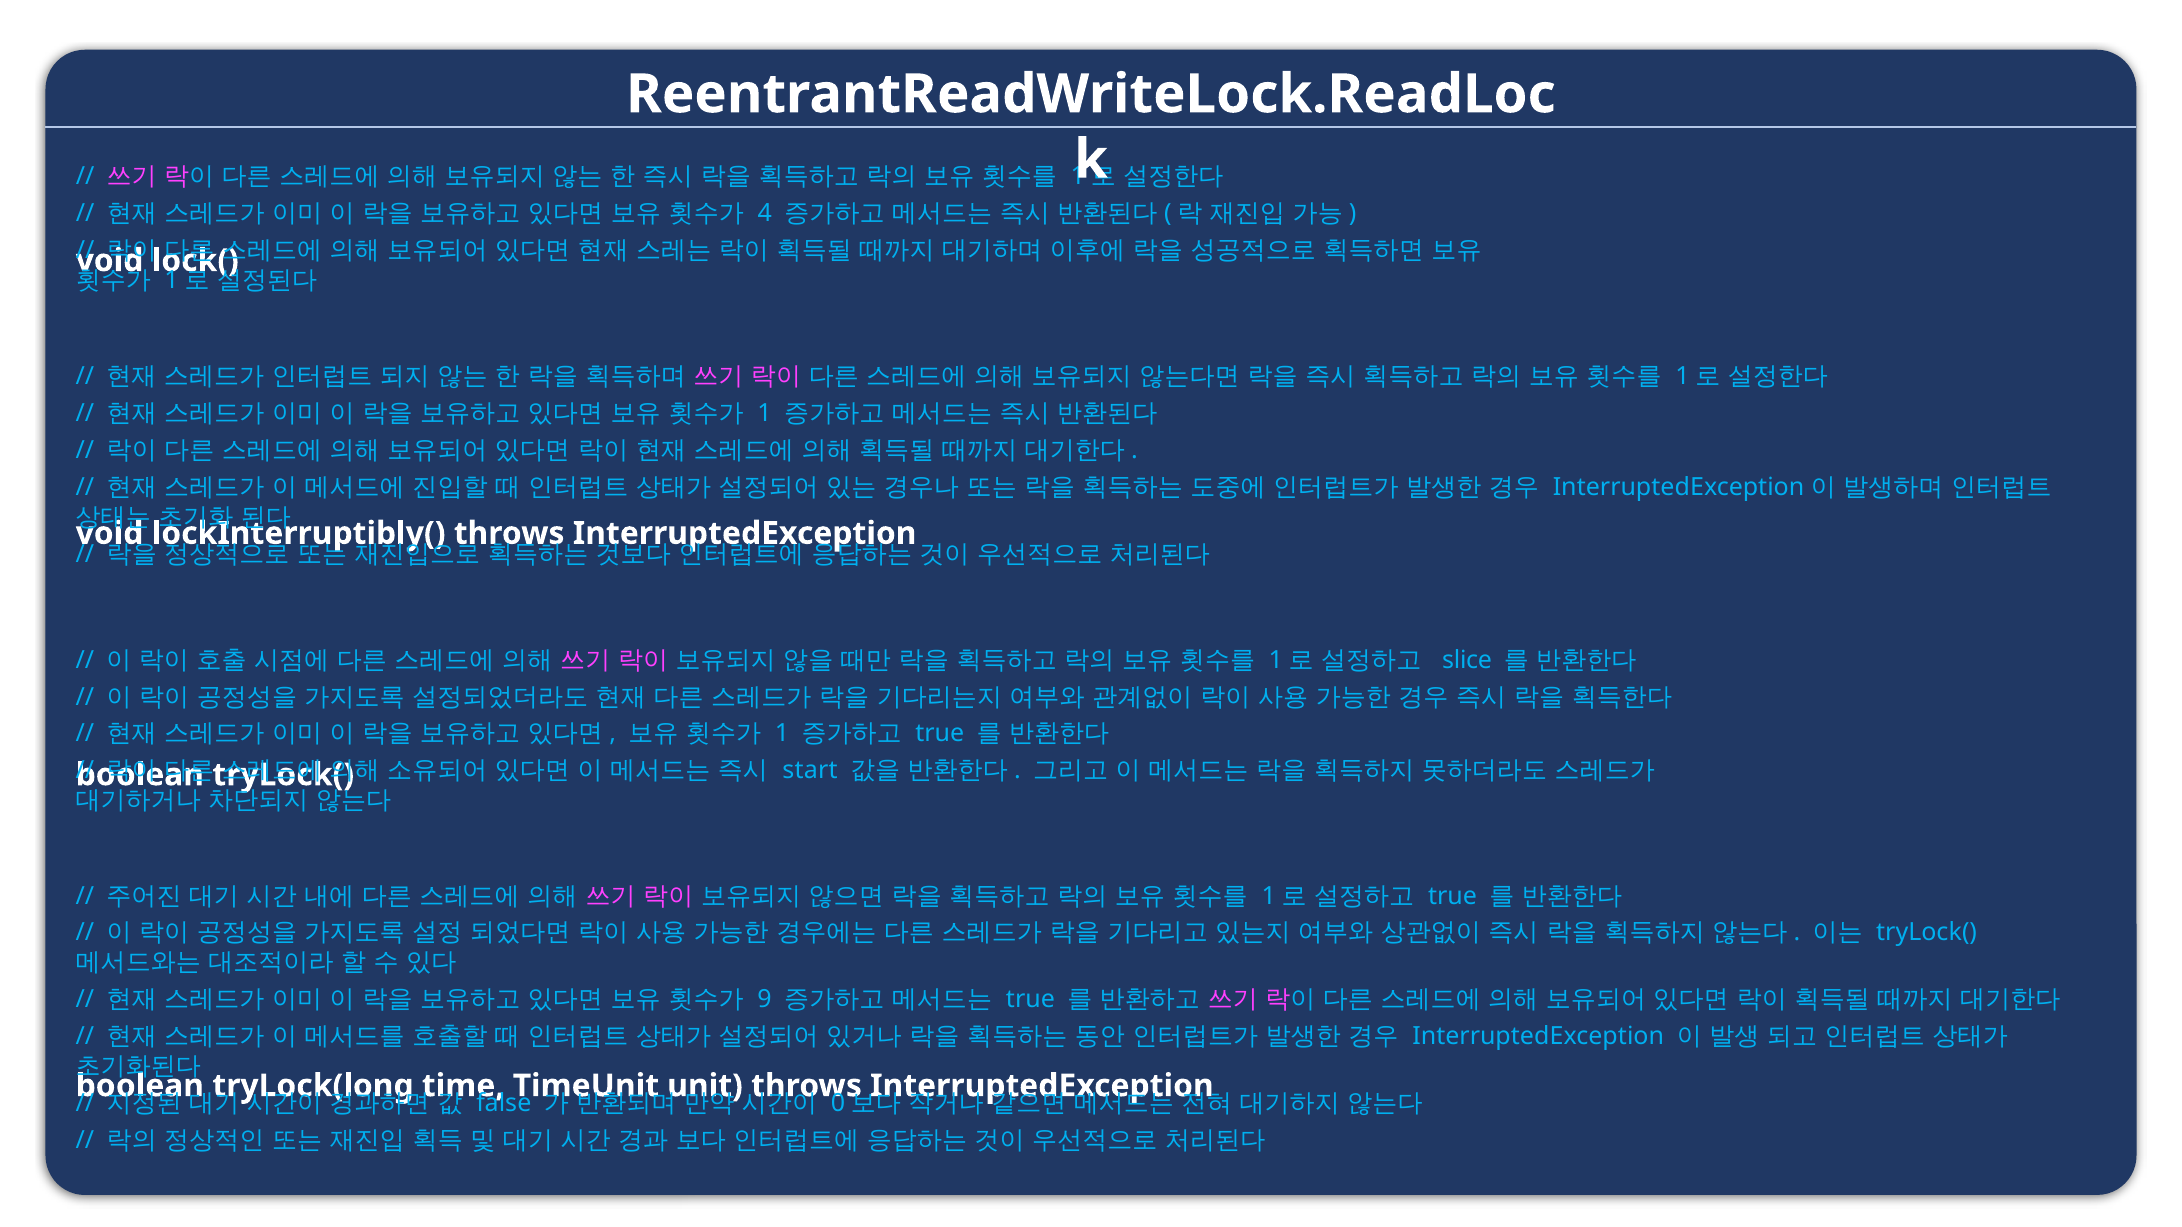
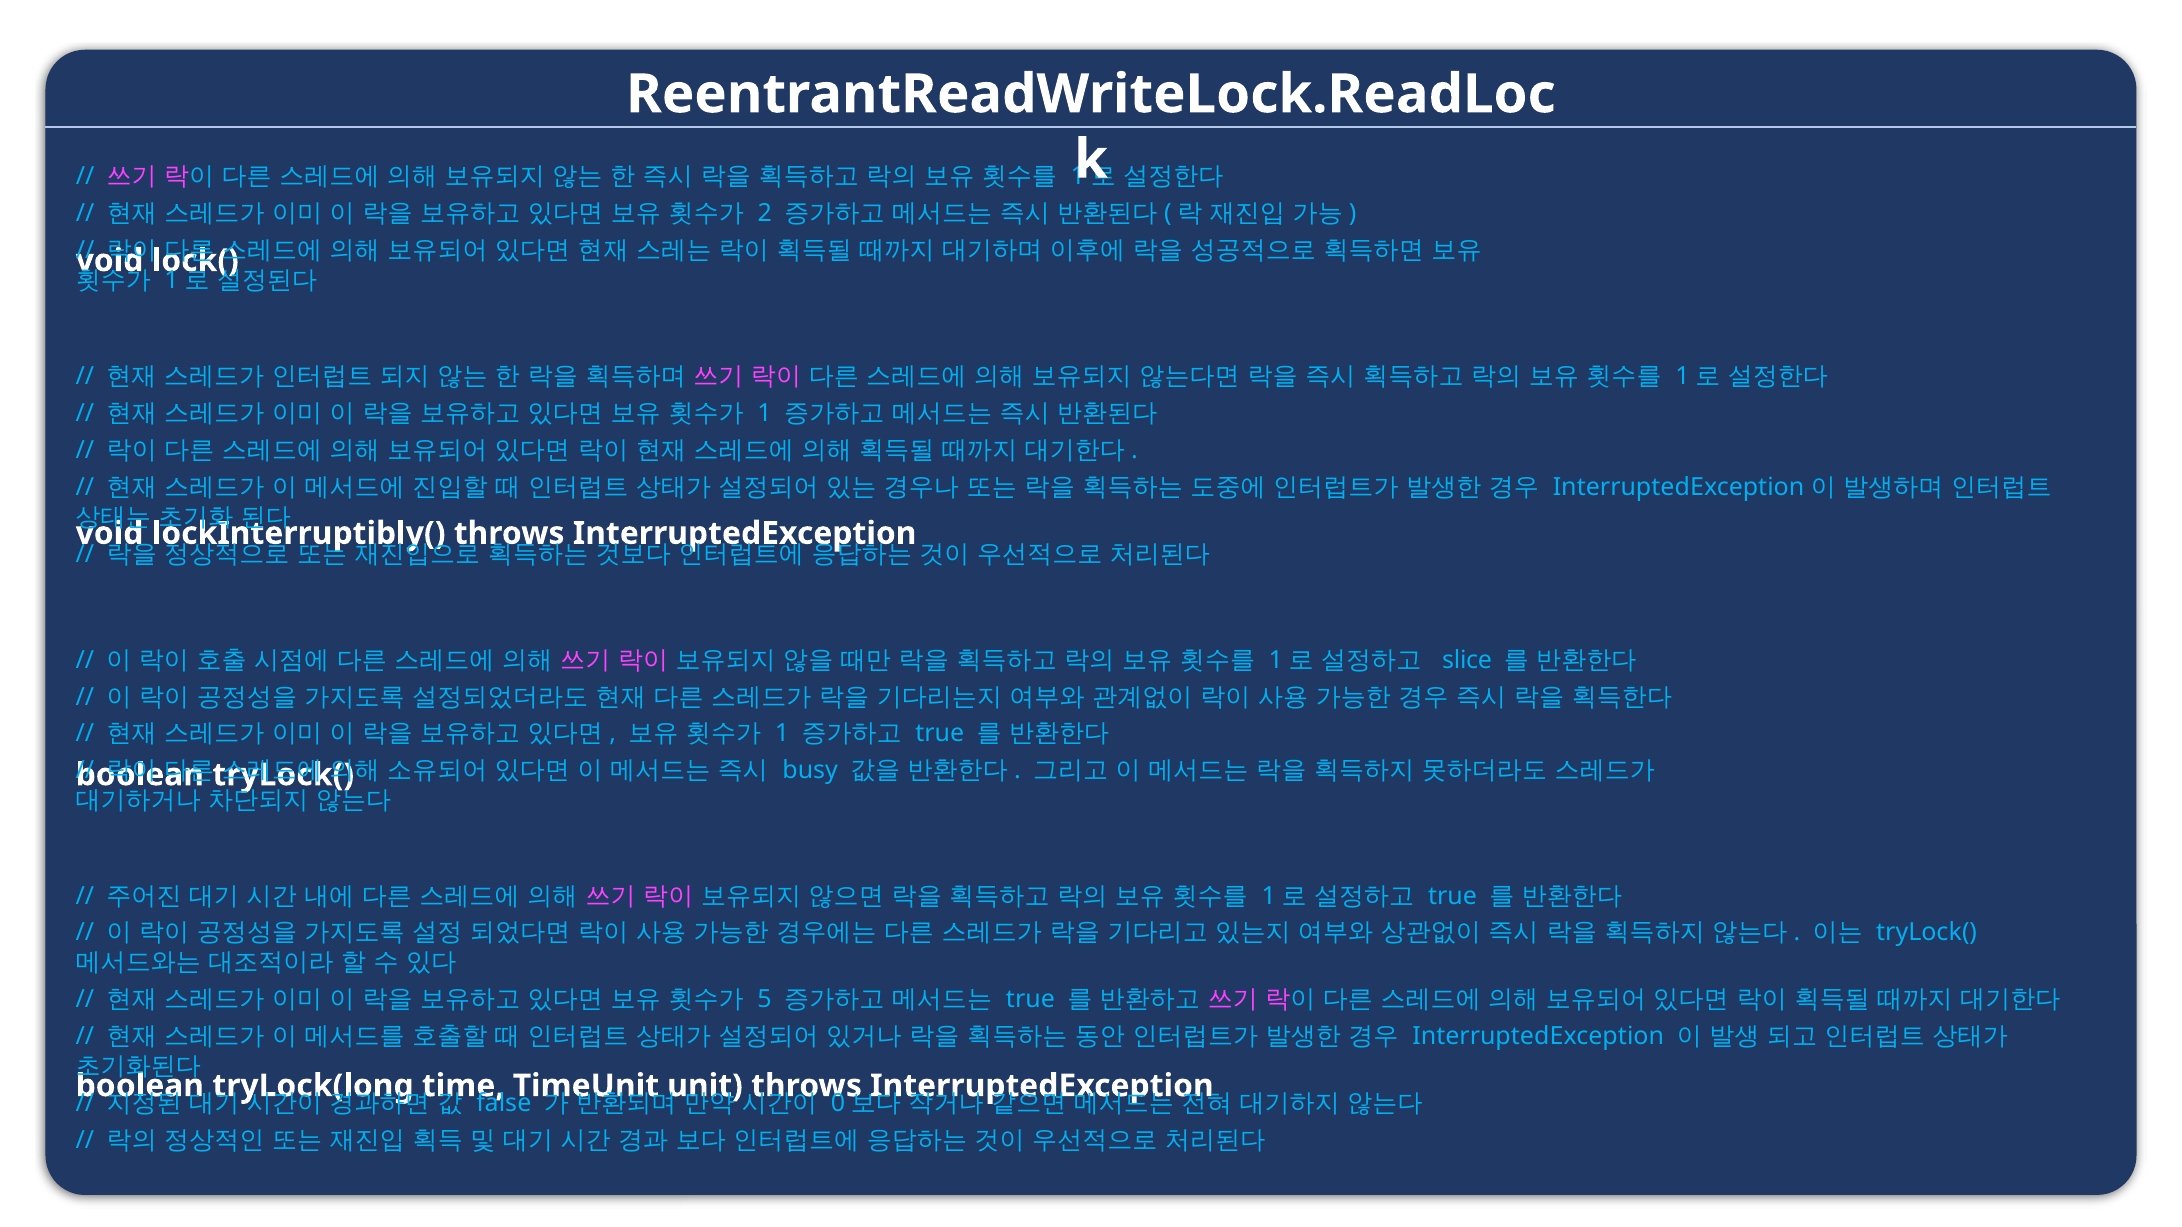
4: 4 -> 2
start: start -> busy
9: 9 -> 5
